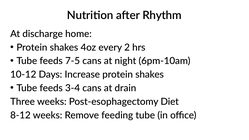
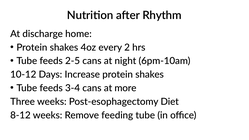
7-5: 7-5 -> 2-5
drain: drain -> more
